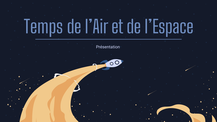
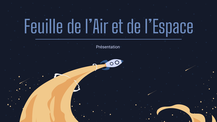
Temps: Temps -> Feuille
